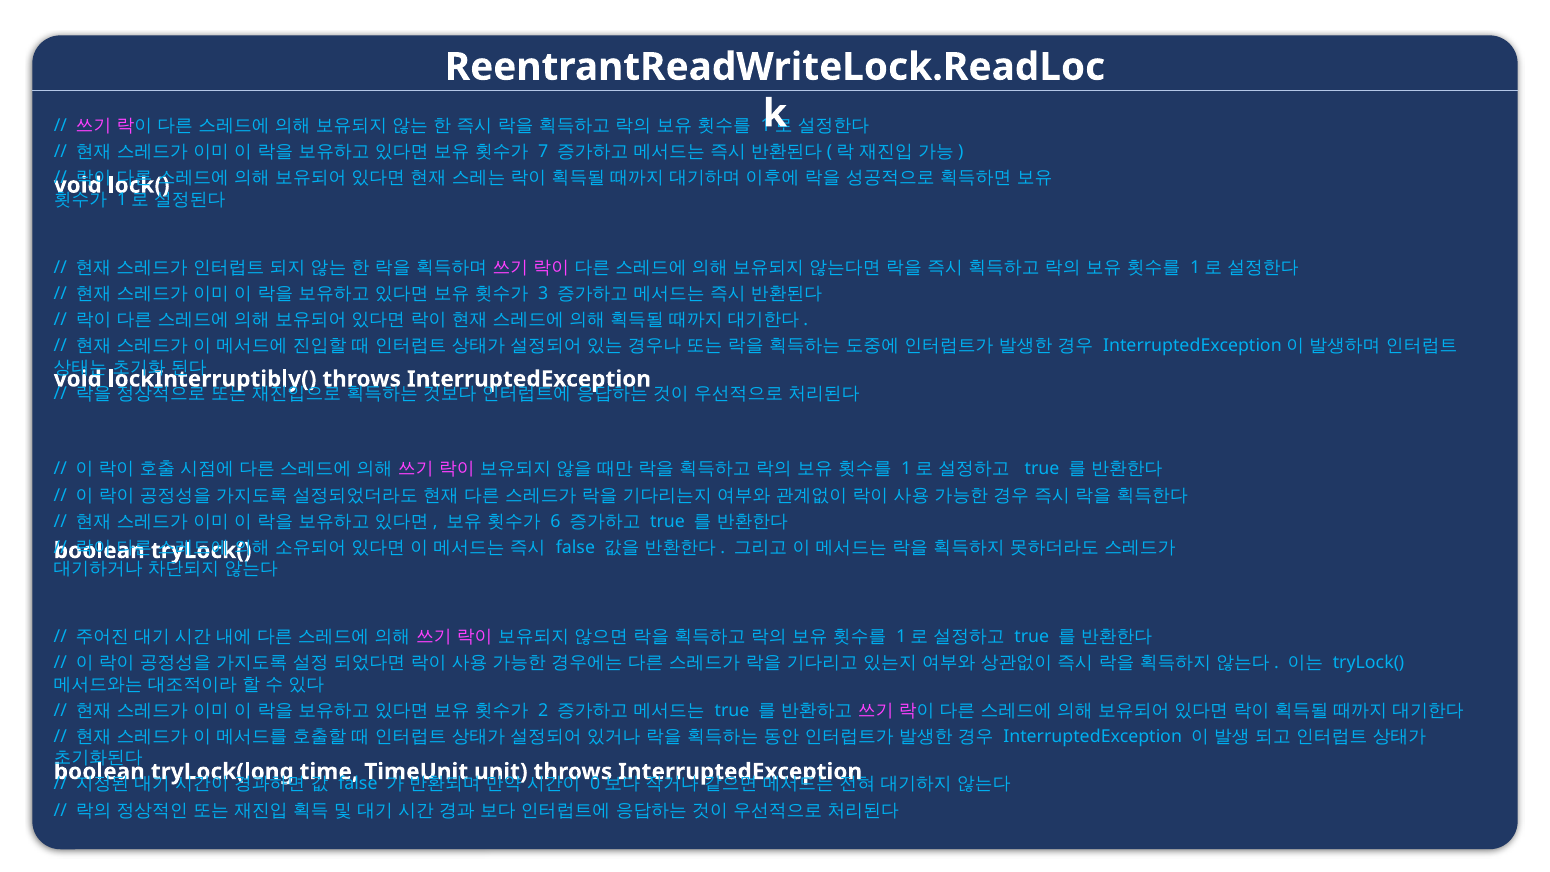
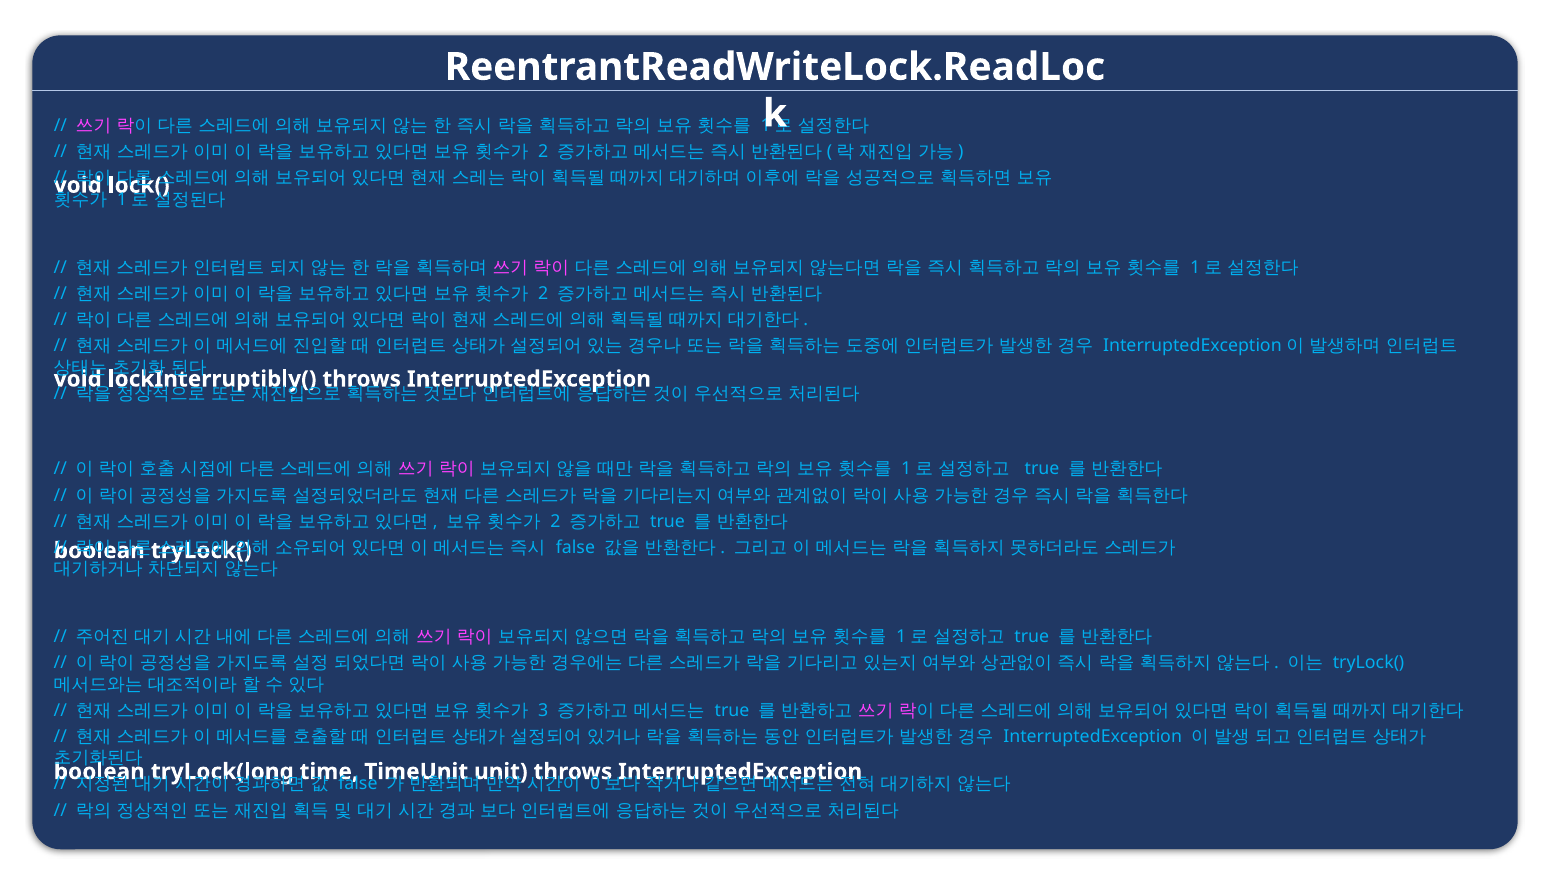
7 at (543, 152): 7 -> 2
3 at (543, 294): 3 -> 2
6 at (555, 521): 6 -> 2
2: 2 -> 3
